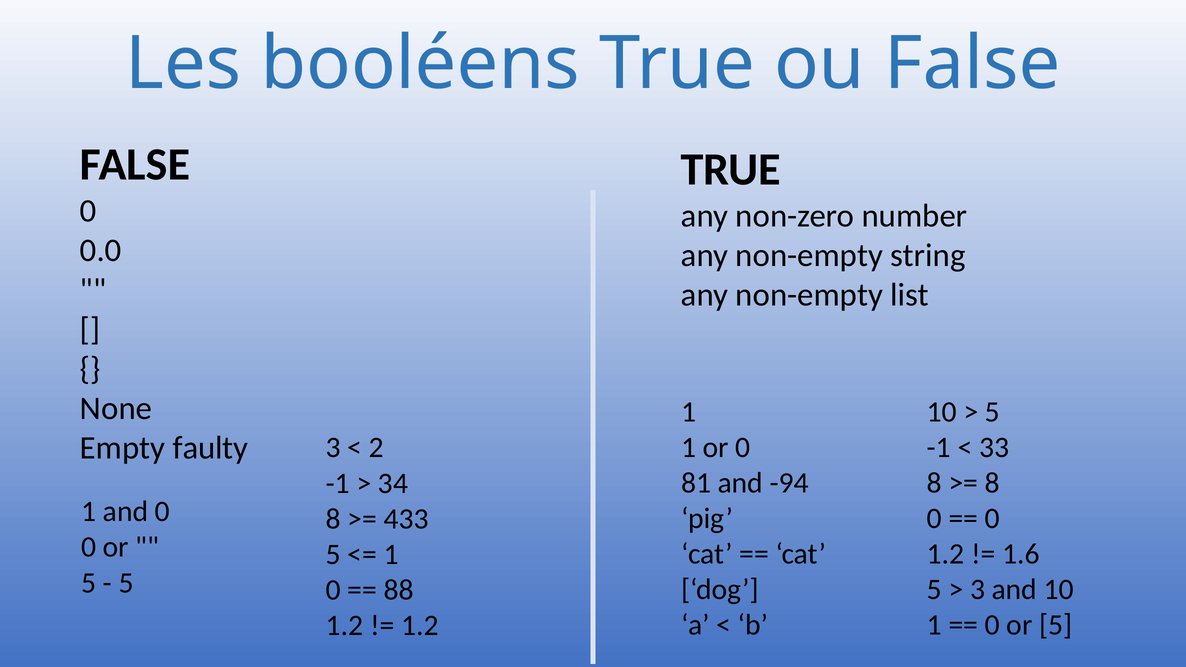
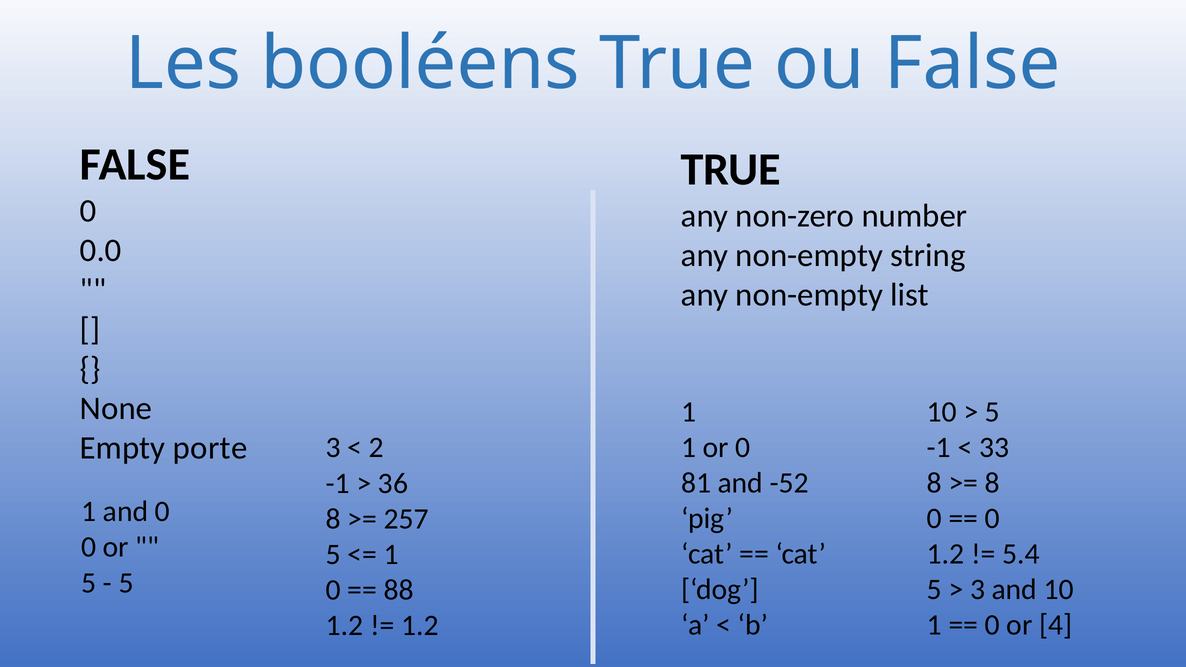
faulty: faulty -> porte
-94: -94 -> -52
34: 34 -> 36
433: 433 -> 257
1.6: 1.6 -> 5.4
or 5: 5 -> 4
